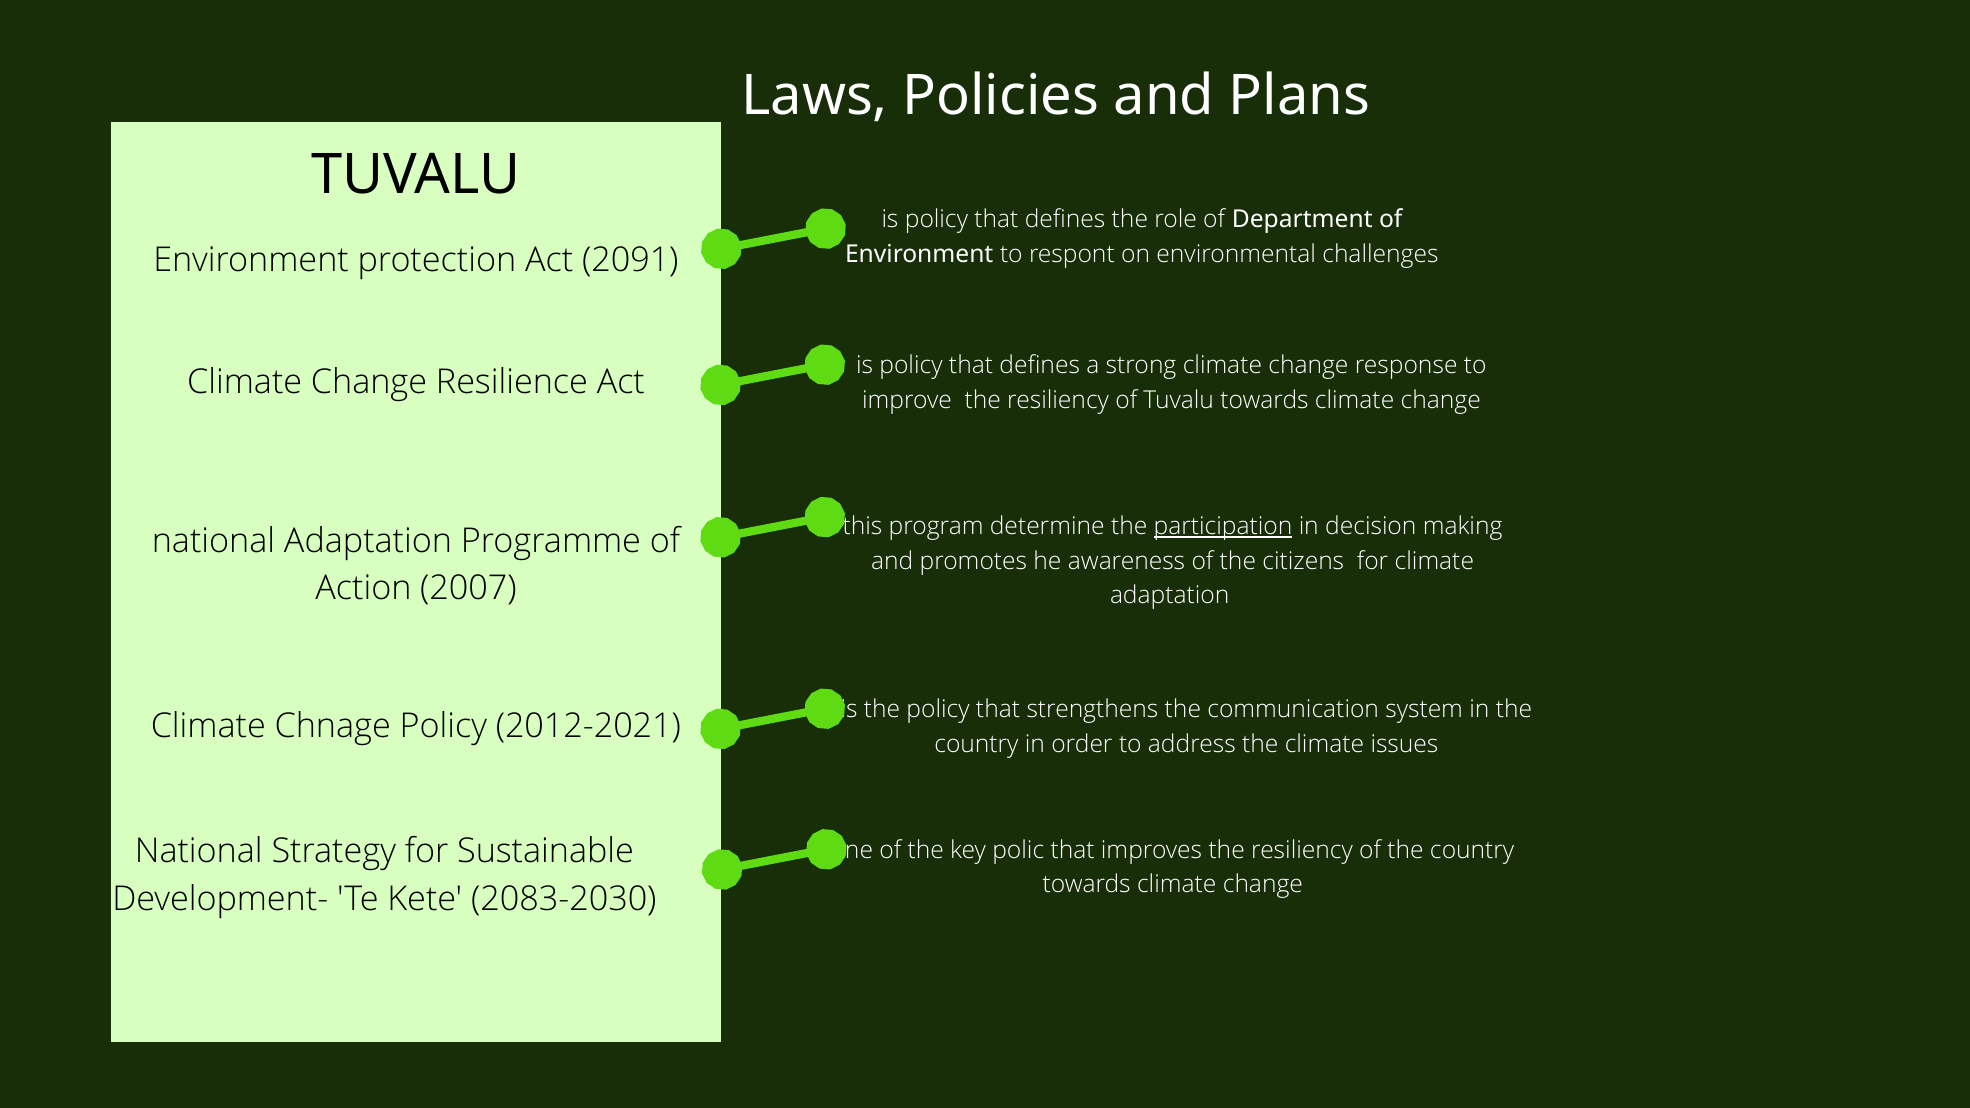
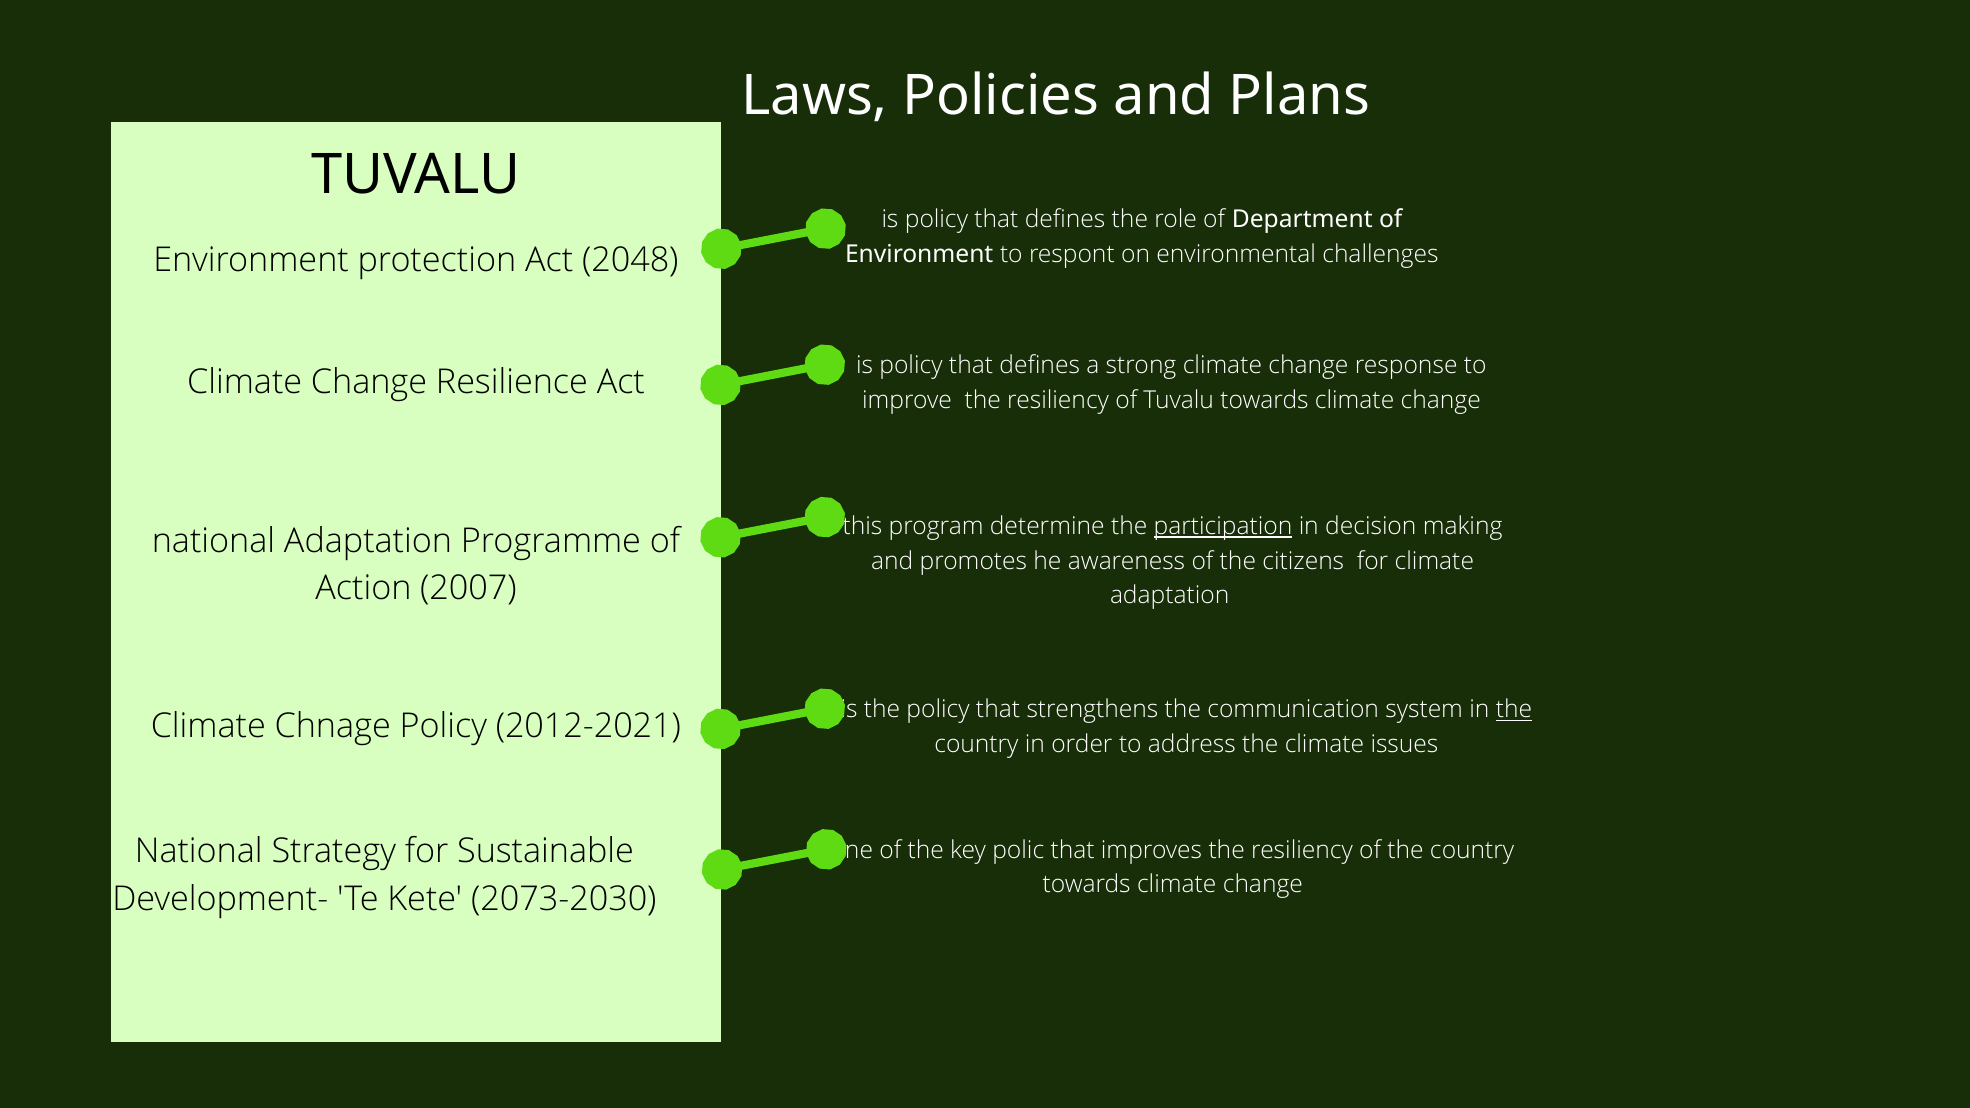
2091: 2091 -> 2048
the at (1514, 710) underline: none -> present
2083-2030: 2083-2030 -> 2073-2030
